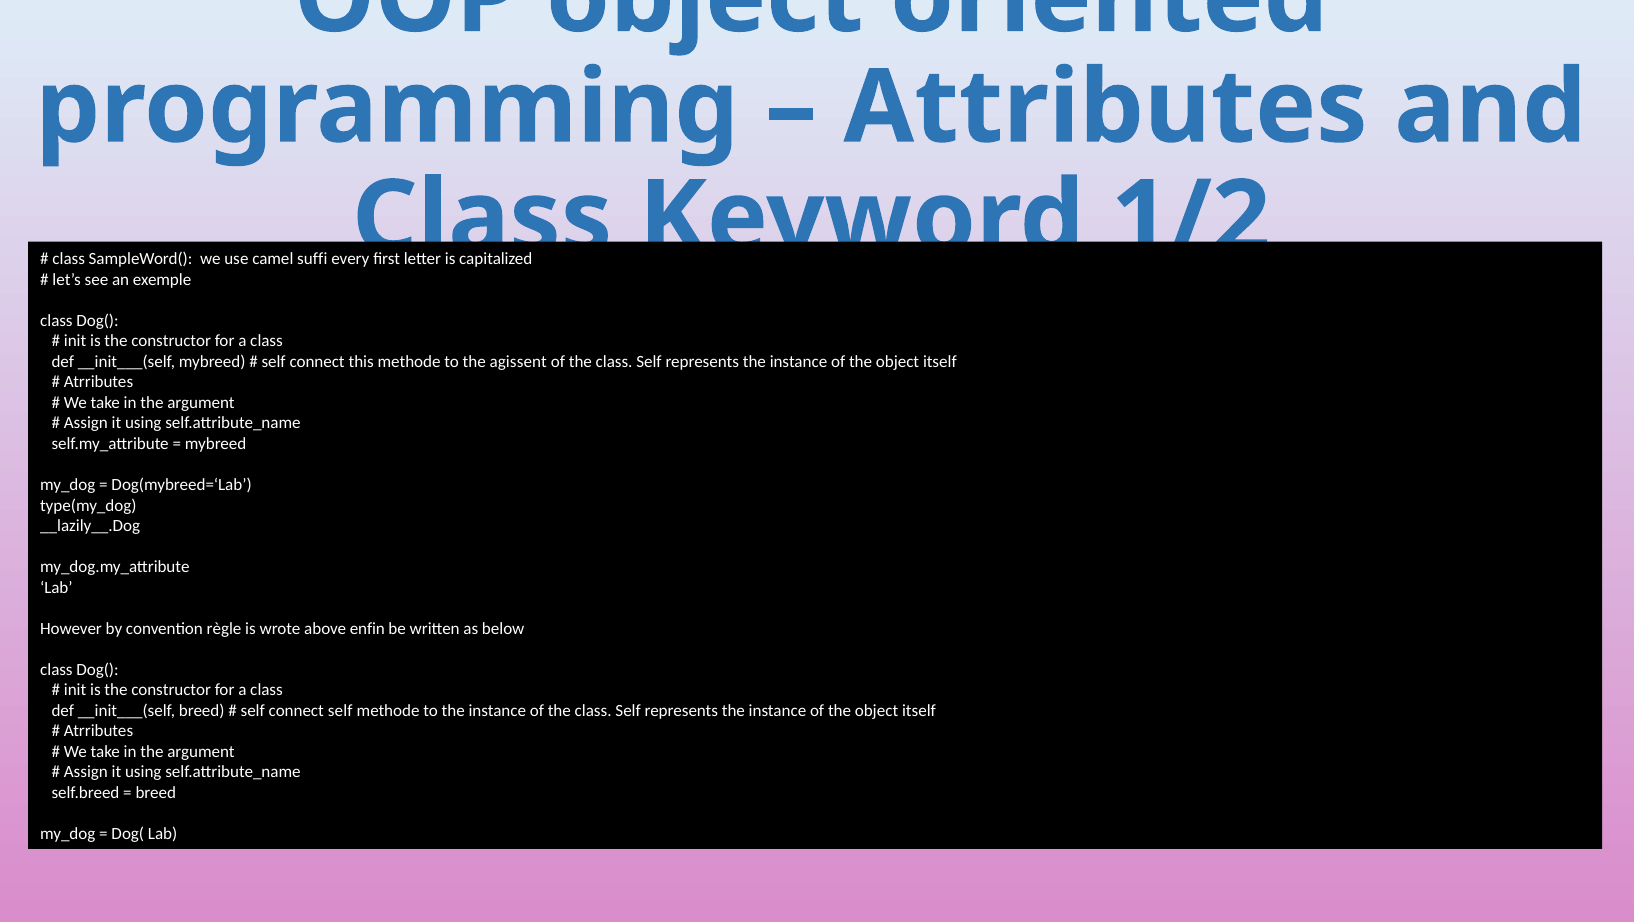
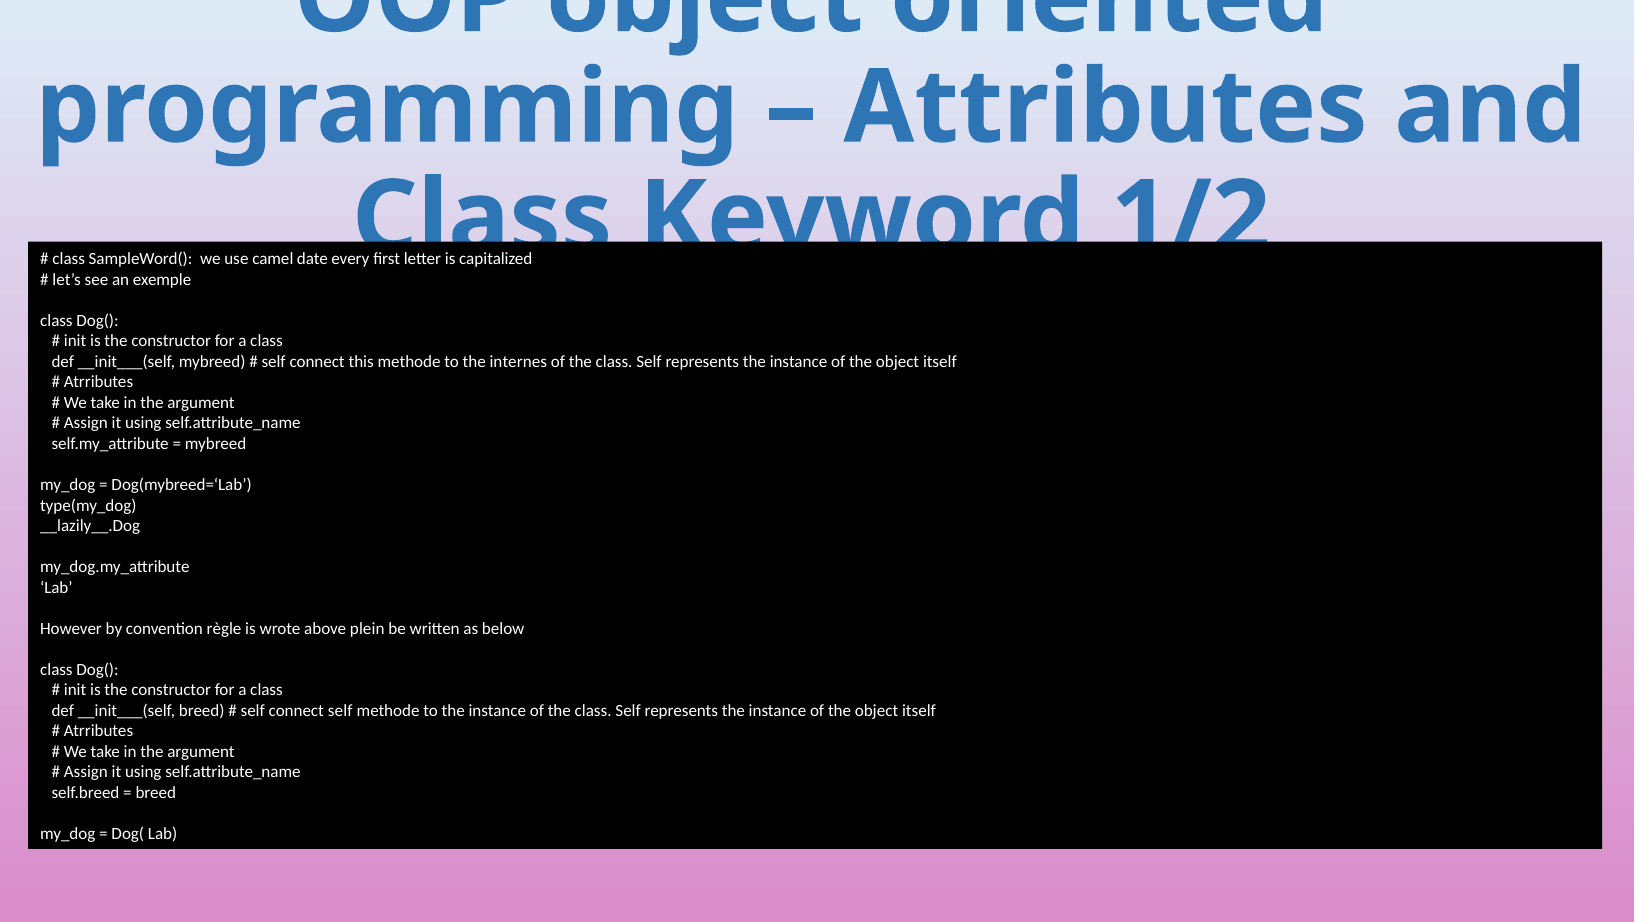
suffi: suffi -> date
agissent: agissent -> internes
enfin: enfin -> plein
